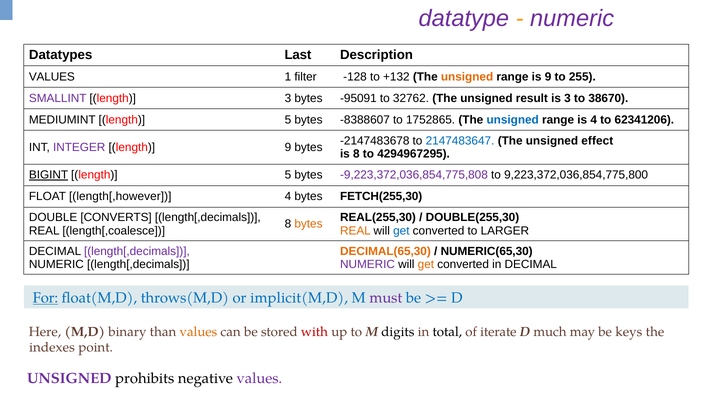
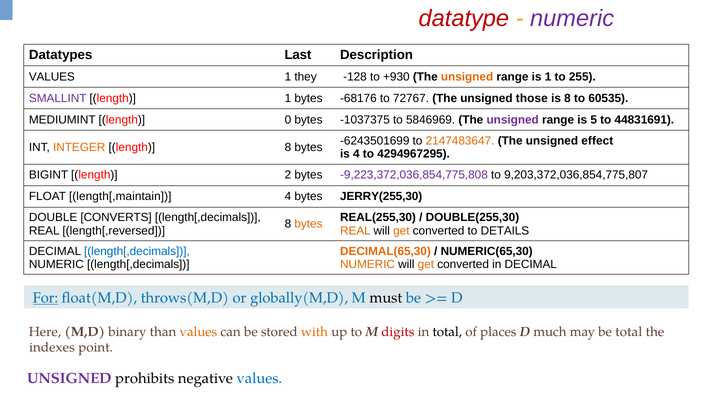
datatype colour: purple -> red
filter: filter -> they
+132: +132 -> +930
is 9: 9 -> 1
length 3: 3 -> 1
-95091: -95091 -> -68176
32762: 32762 -> 72767
result: result -> those
is 3: 3 -> 8
38670: 38670 -> 60535
MEDIUMINT length 5: 5 -> 0
-8388607: -8388607 -> -1037375
1752865: 1752865 -> 5846969
unsigned at (513, 120) colour: blue -> purple
is 4: 4 -> 5
62341206: 62341206 -> 44831691
-2147483678: -2147483678 -> -6243501699
2147483647 colour: blue -> orange
INTEGER colour: purple -> orange
length 9: 9 -> 8
is 8: 8 -> 4
BIGINT underline: present -> none
5 at (288, 175): 5 -> 2
9,223,372,036,854,775,800: 9,223,372,036,854,775,800 -> 9,203,372,036,854,775,807
length[,however: length[,however -> length[,maintain
FETCH(255,30: FETCH(255,30 -> JERRY(255,30
length[,coalesce: length[,coalesce -> length[,reversed
get at (401, 231) colour: blue -> orange
LARGER: LARGER -> DETAILS
length[,decimals at (137, 251) colour: purple -> blue
NUMERIC at (367, 264) colour: purple -> orange
implicit(M,D: implicit(M,D -> globally(M,D
must colour: purple -> black
with colour: red -> orange
digits colour: black -> red
iterate: iterate -> places
be keys: keys -> total
values at (259, 379) colour: purple -> blue
